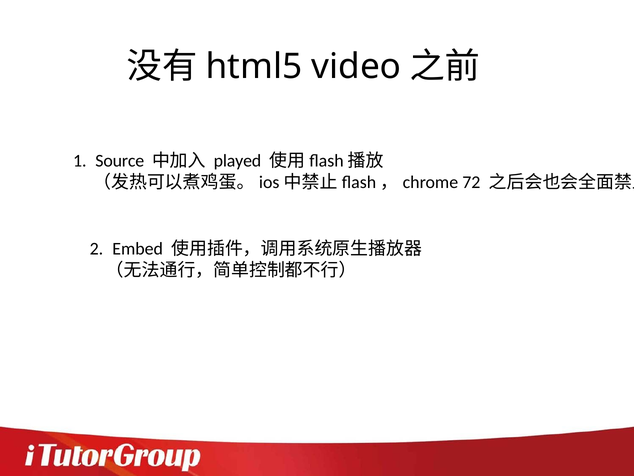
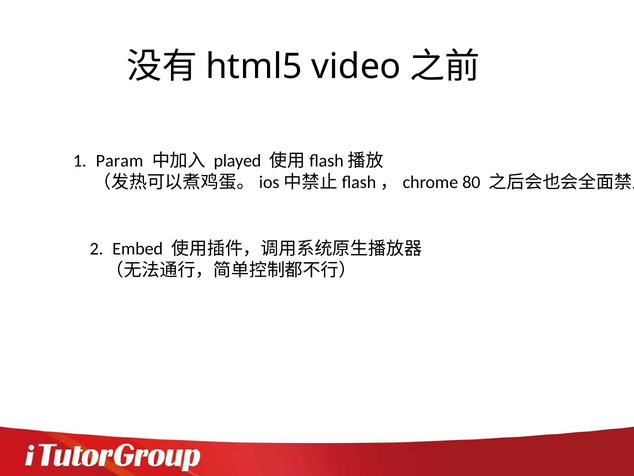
Source: Source -> Param
72: 72 -> 80
